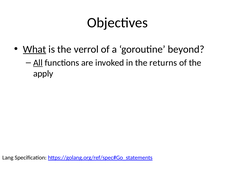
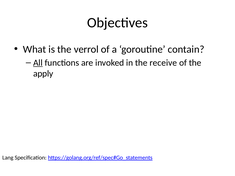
What underline: present -> none
beyond: beyond -> contain
returns: returns -> receive
